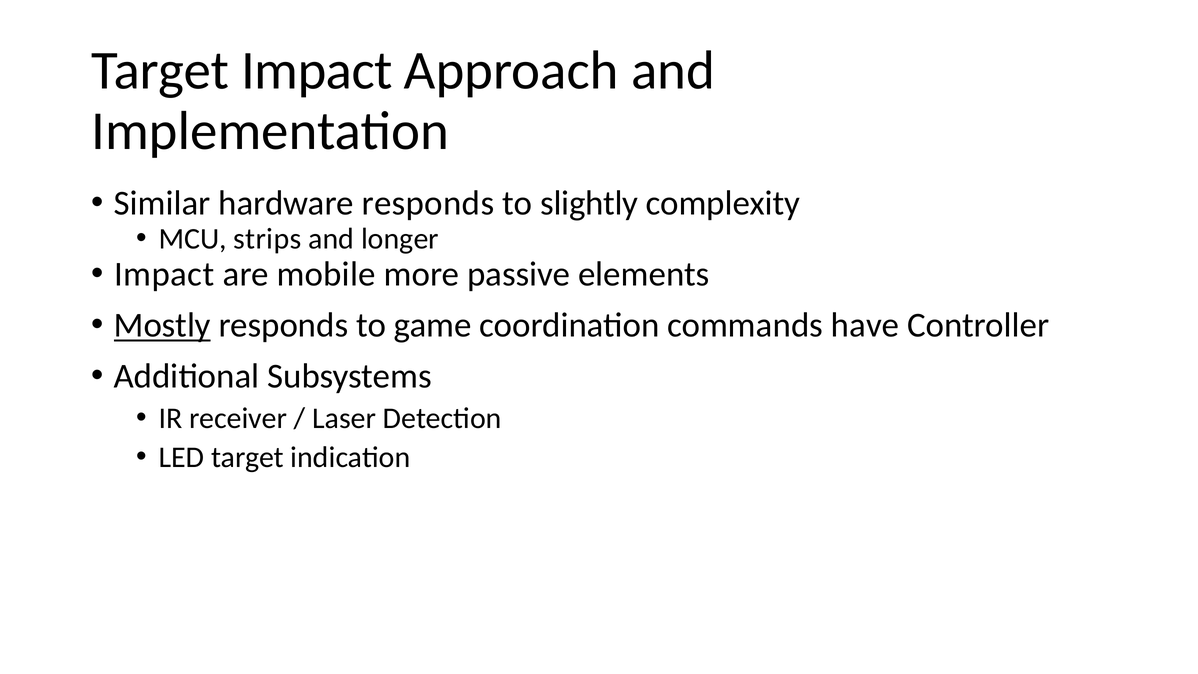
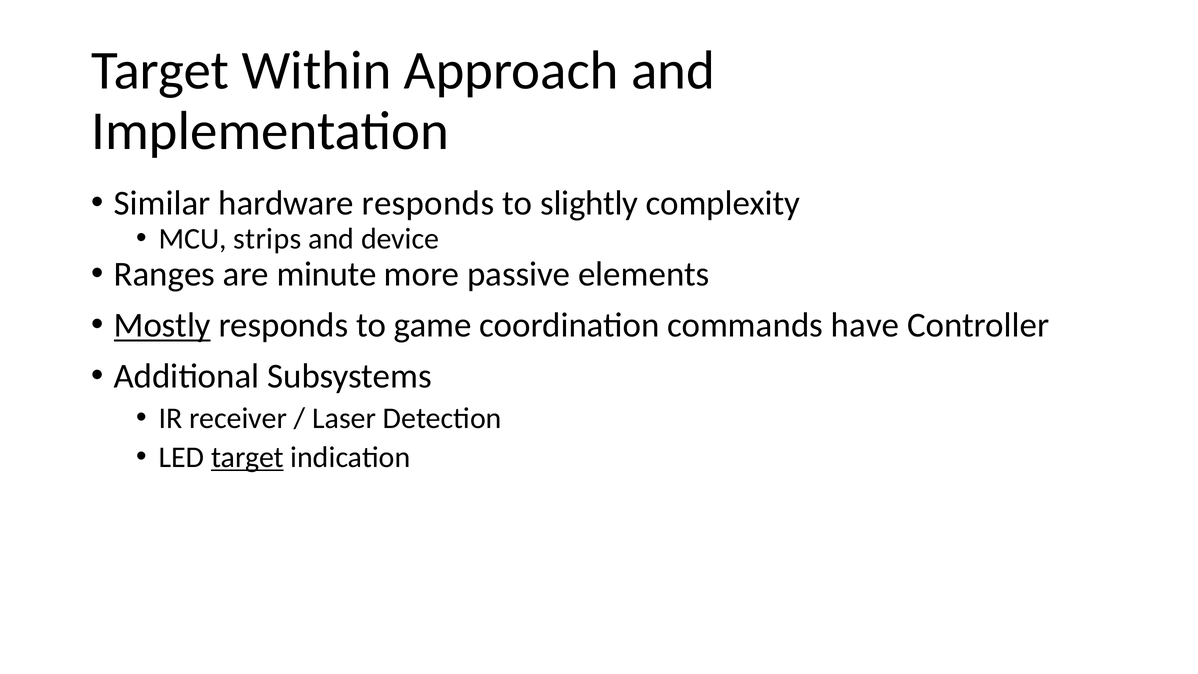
Target Impact: Impact -> Within
longer: longer -> device
Impact at (164, 274): Impact -> Ranges
mobile: mobile -> minute
target at (247, 457) underline: none -> present
